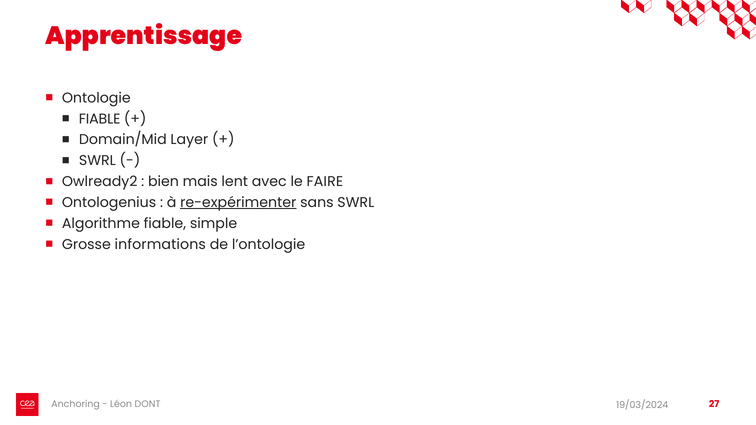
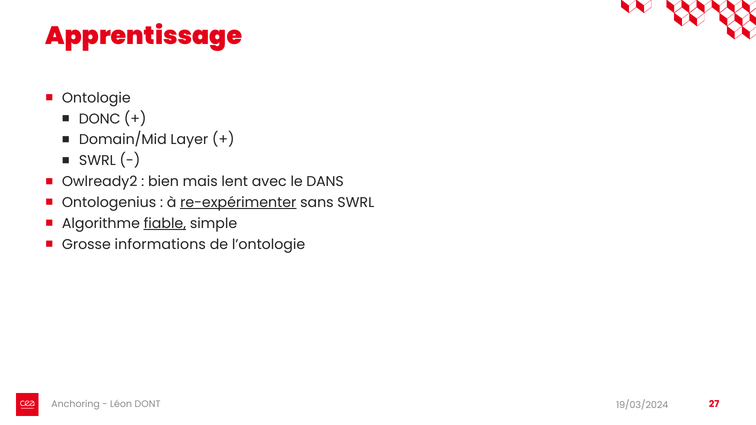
FIABLE at (100, 119): FIABLE -> DONC
FAIRE: FAIRE -> DANS
fiable at (165, 224) underline: none -> present
